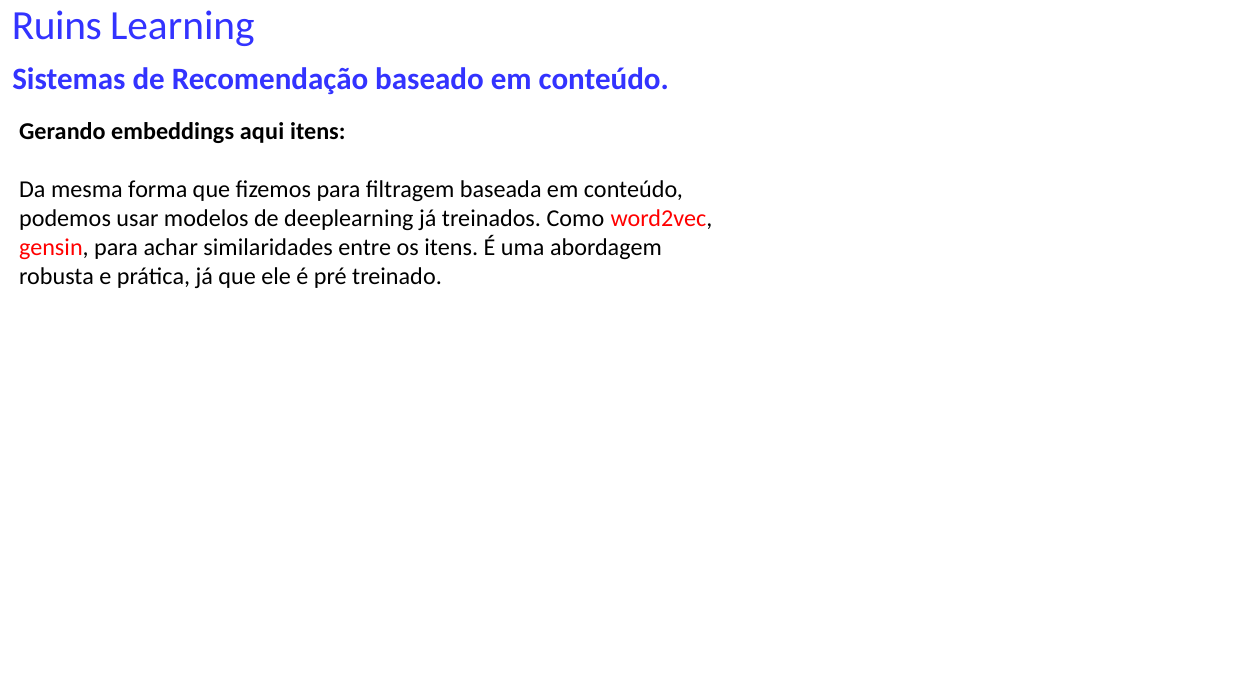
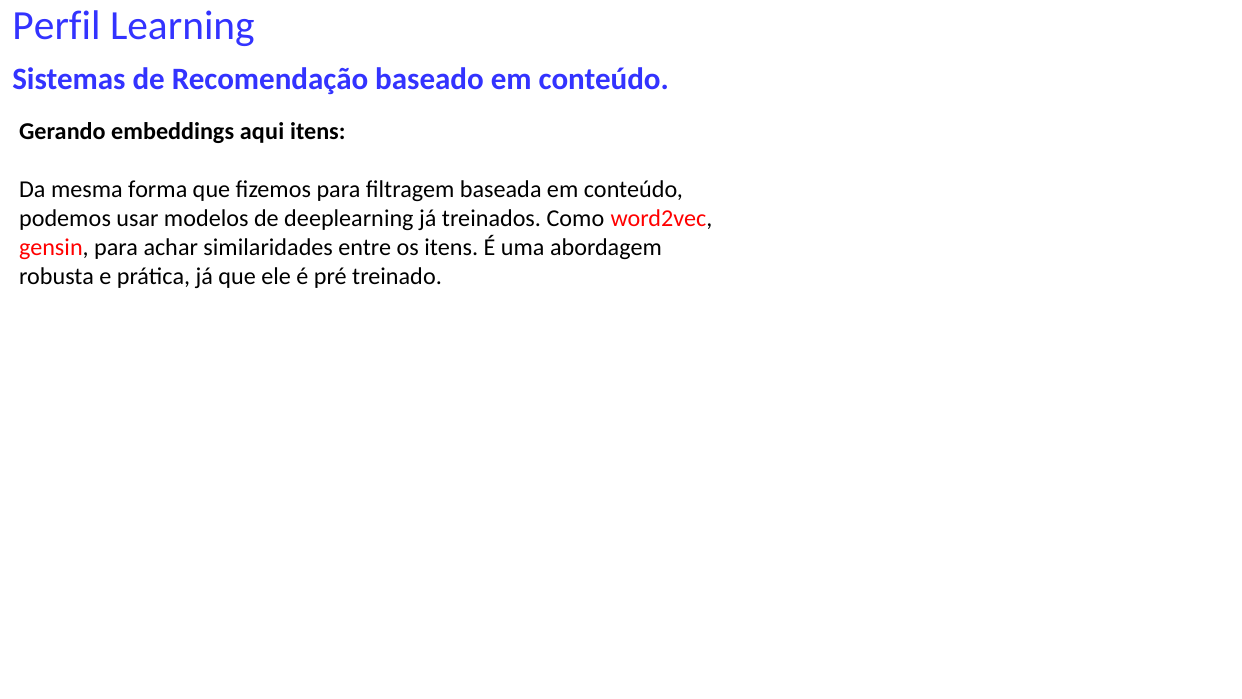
Ruins: Ruins -> Perfil
